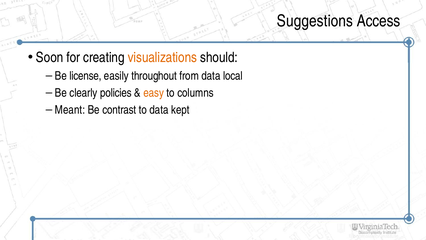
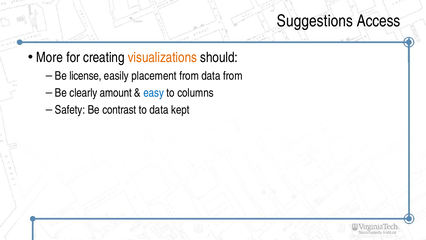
Soon: Soon -> More
throughout: throughout -> placement
data local: local -> from
policies: policies -> amount
easy colour: orange -> blue
Meant: Meant -> Safety
